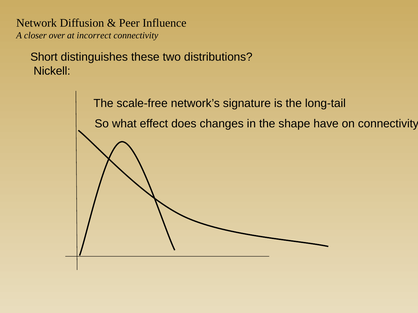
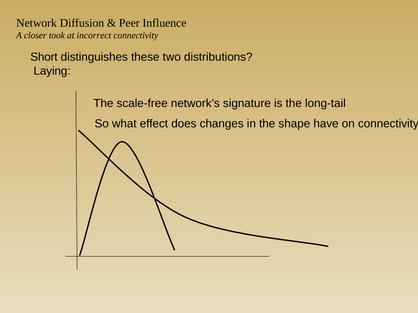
over: over -> took
Nickell: Nickell -> Laying
